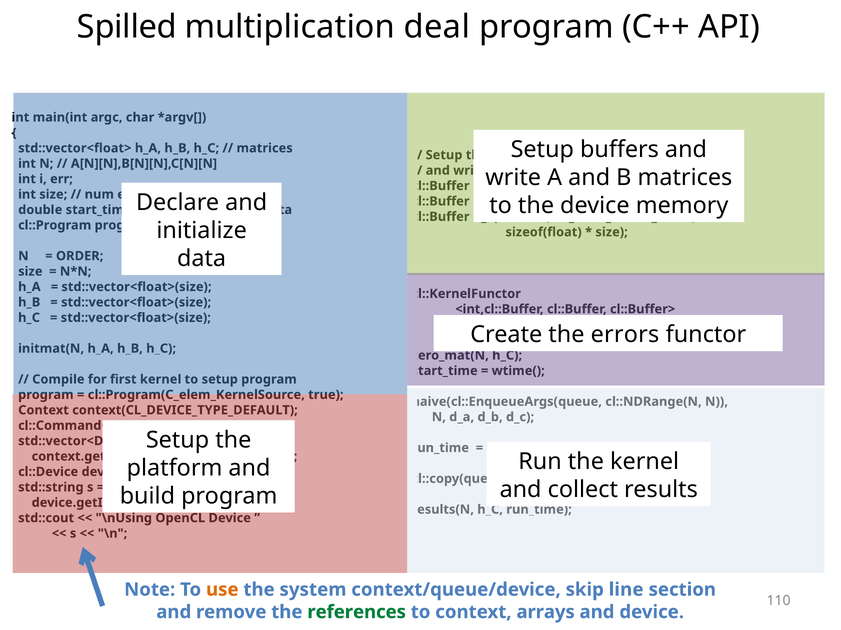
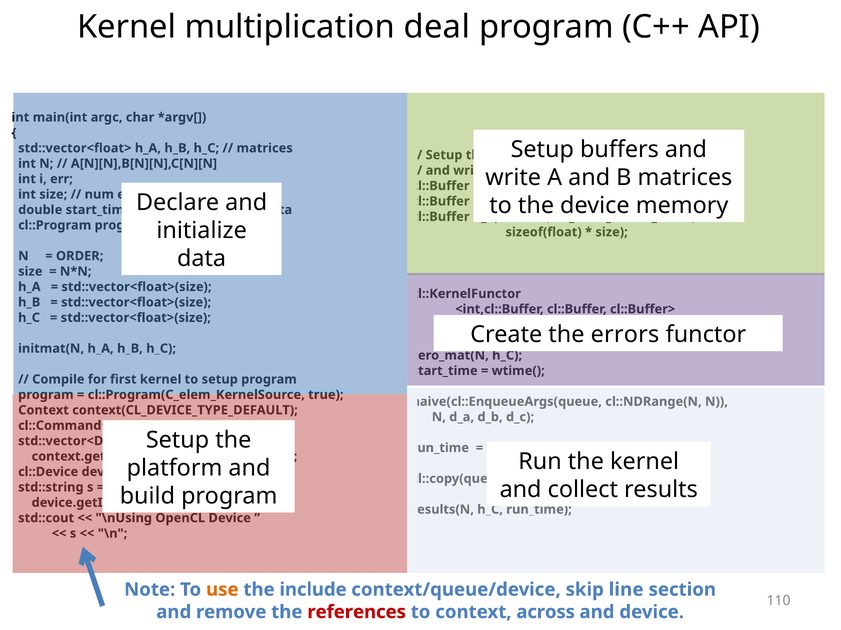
Spilled at (127, 27): Spilled -> Kernel
system: system -> include
references colour: green -> red
arrays: arrays -> across
